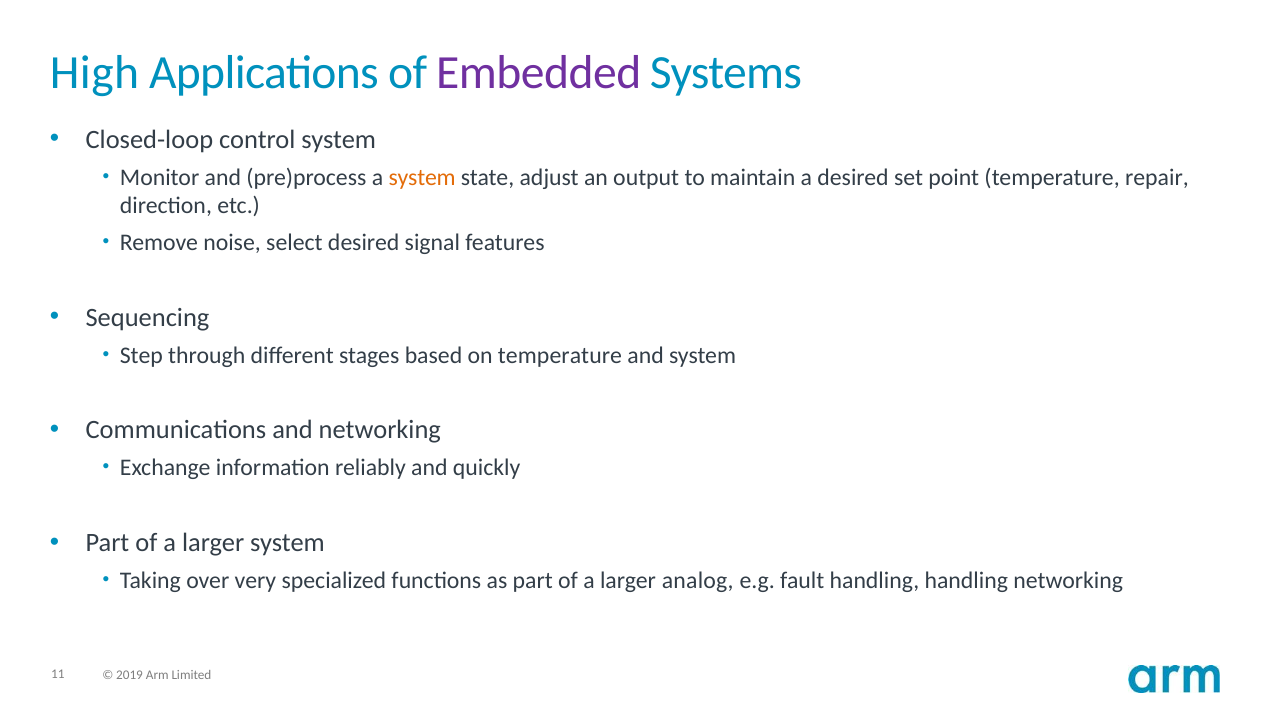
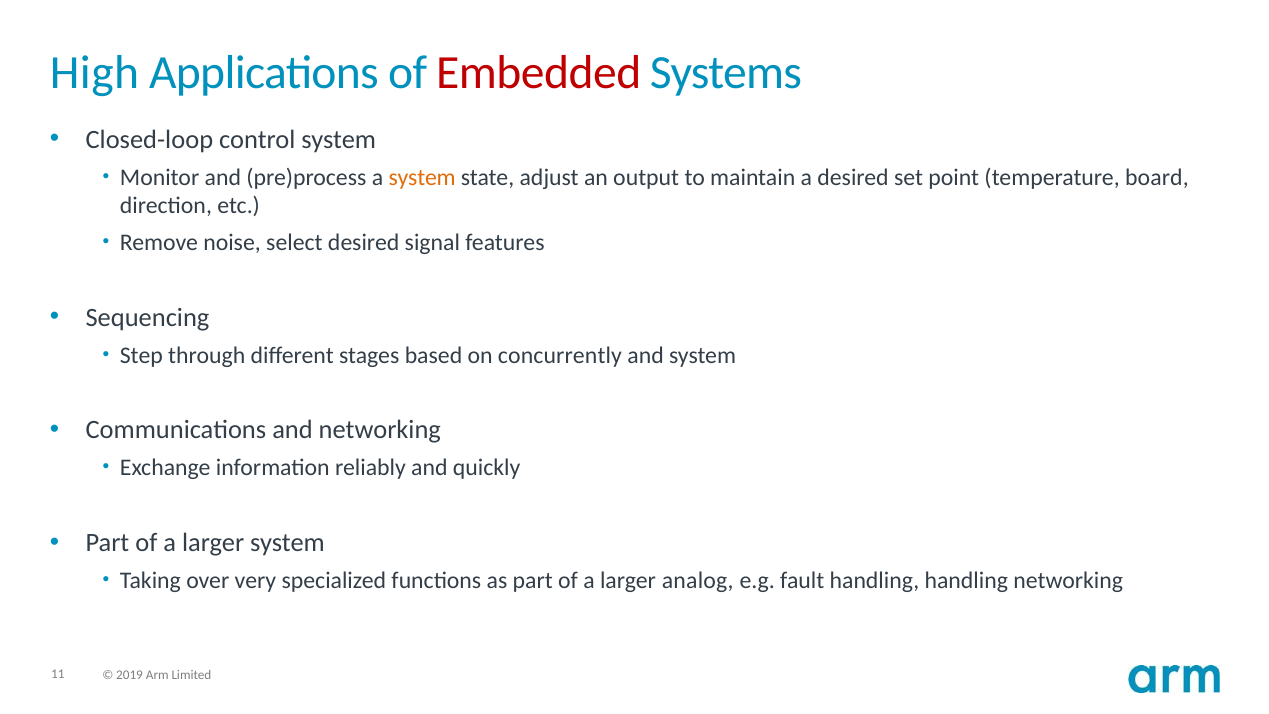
Embedded colour: purple -> red
repair: repair -> board
on temperature: temperature -> concurrently
